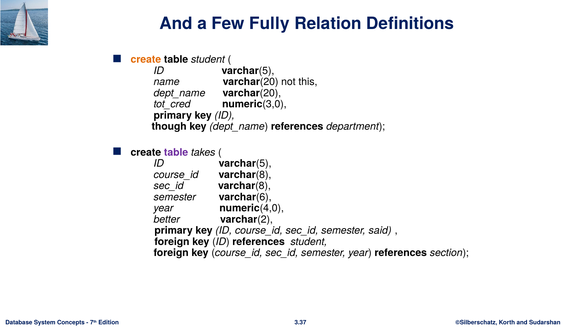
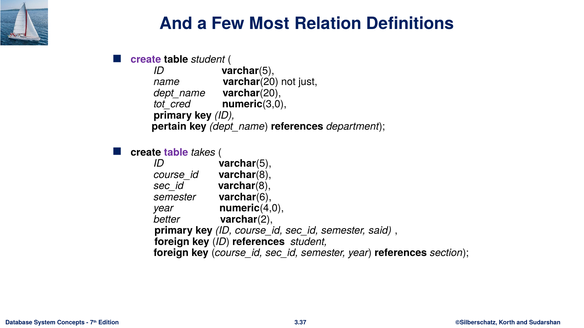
Fully: Fully -> Most
create at (146, 60) colour: orange -> purple
this: this -> just
though: though -> pertain
